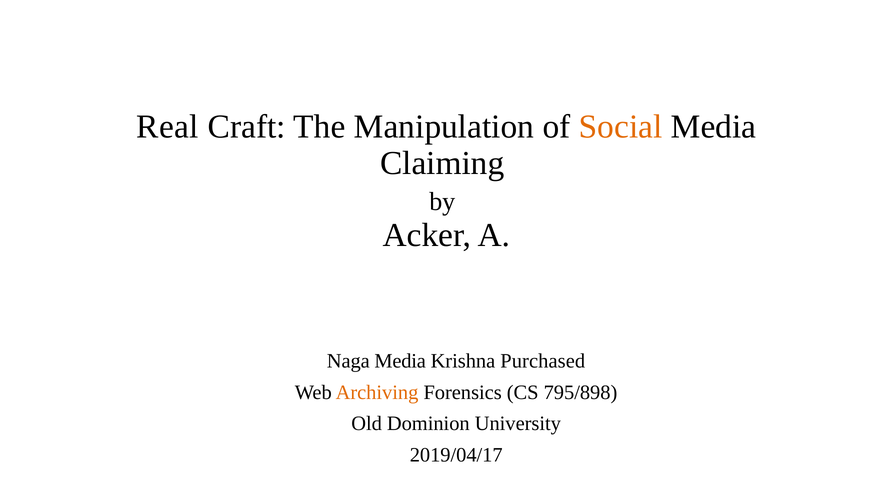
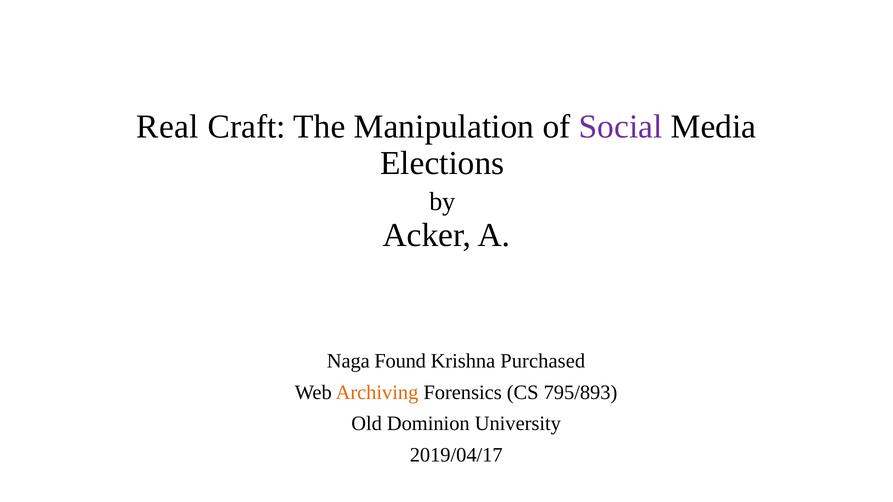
Social colour: orange -> purple
Claiming: Claiming -> Elections
Naga Media: Media -> Found
795/898: 795/898 -> 795/893
